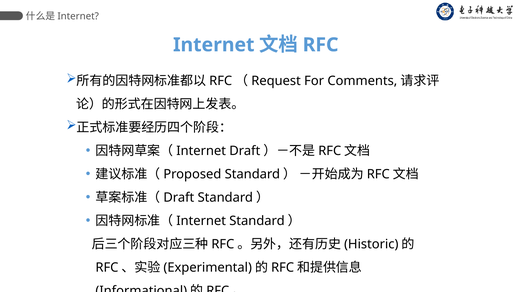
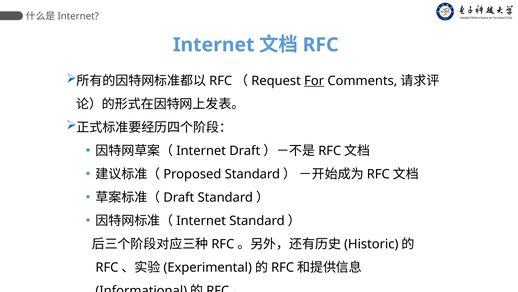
For underline: none -> present
